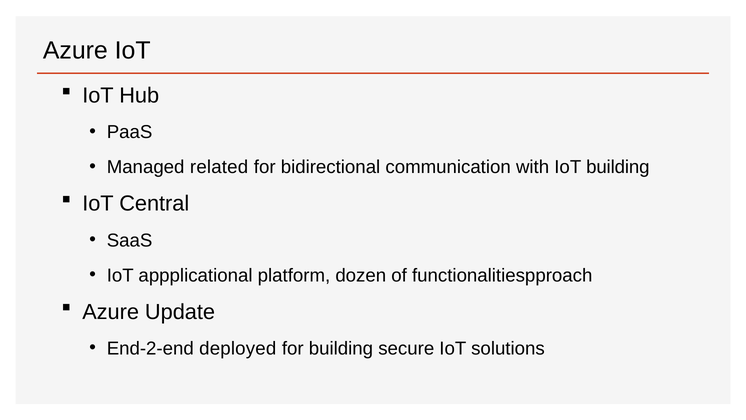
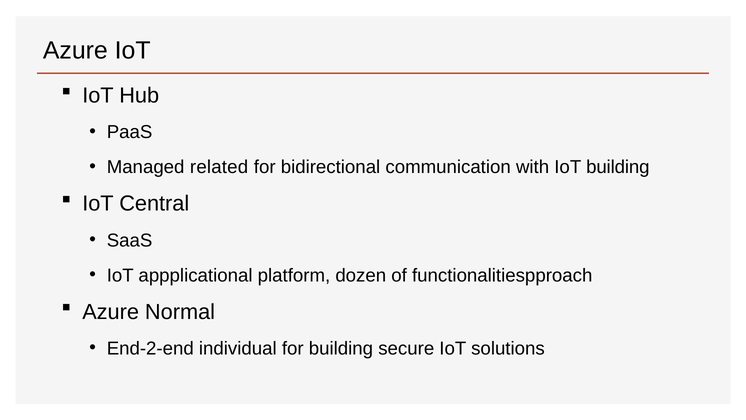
Update: Update -> Normal
deployed: deployed -> individual
